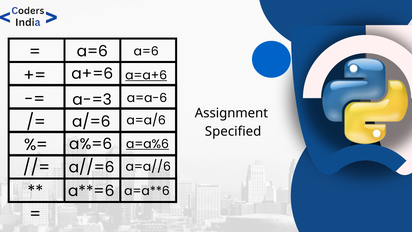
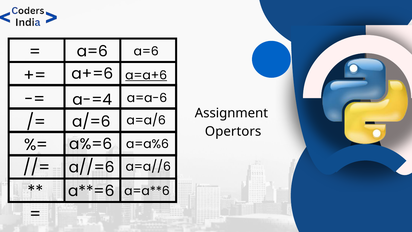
a-=3: a-=3 -> a-=4
Specified: Specified -> Opertors
a=a%6 underline: present -> none
